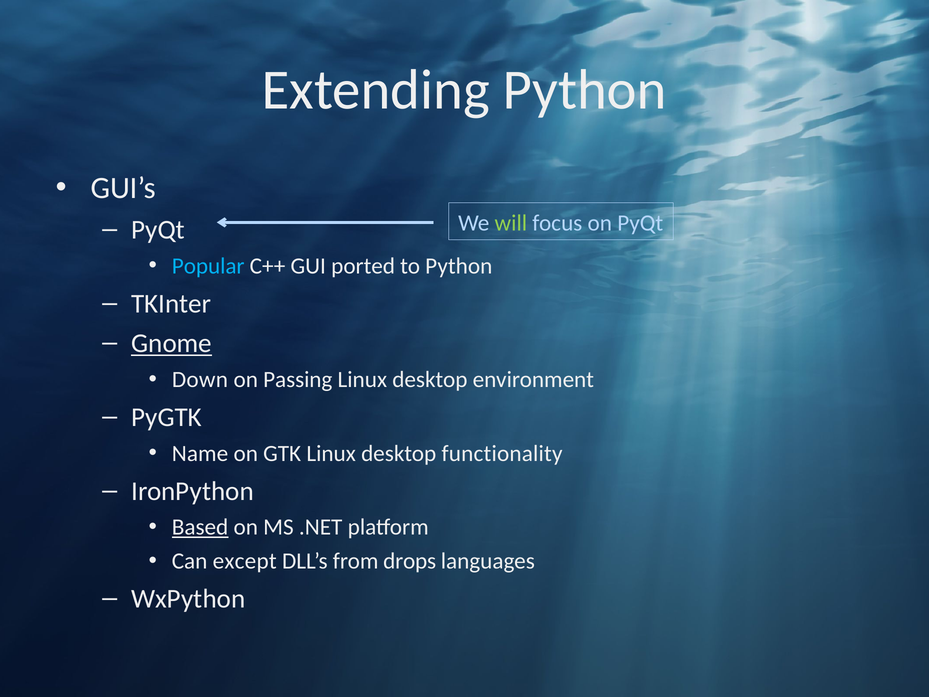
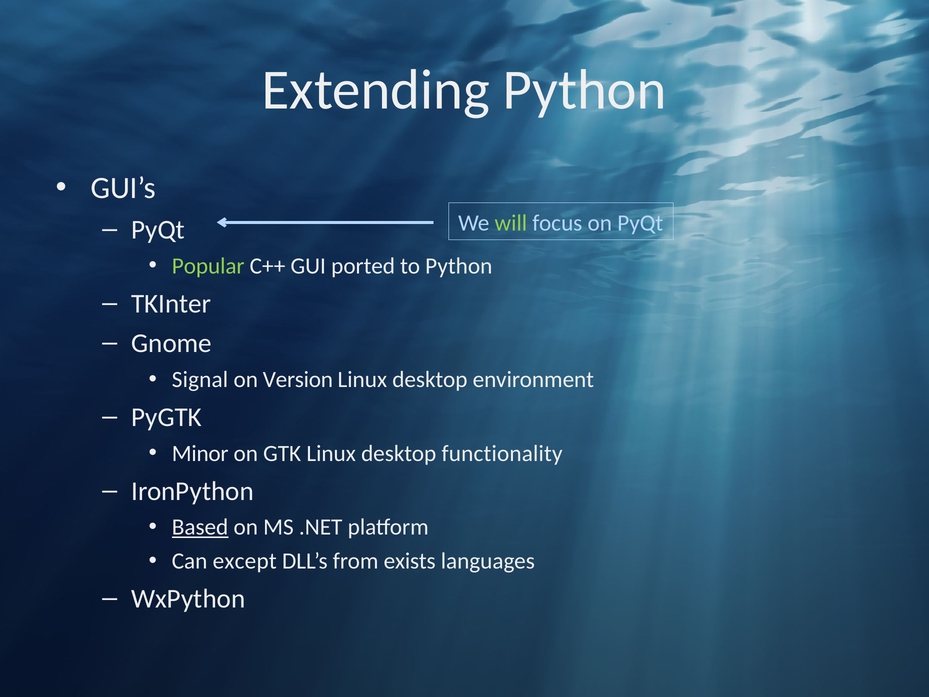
Popular colour: light blue -> light green
Gnome underline: present -> none
Down: Down -> Signal
Passing: Passing -> Version
Name: Name -> Minor
drops: drops -> exists
